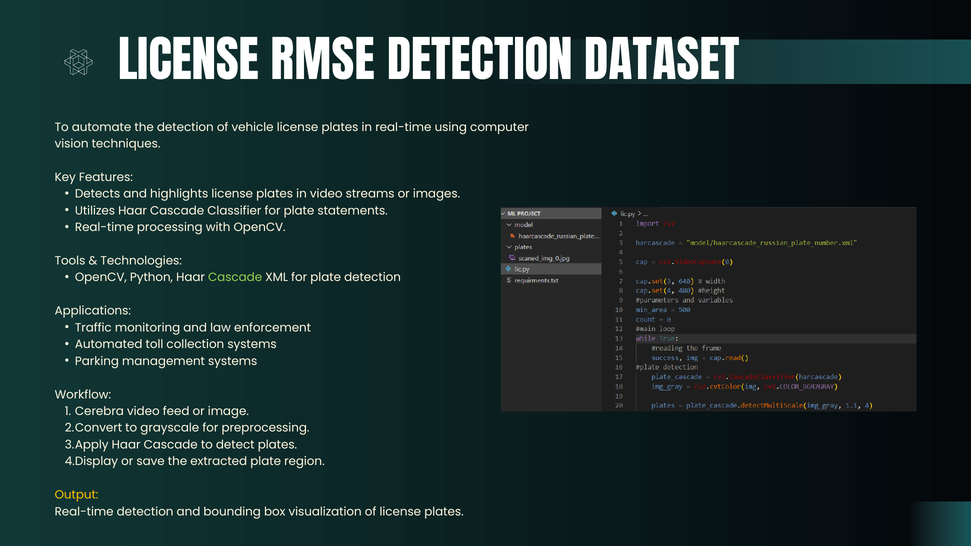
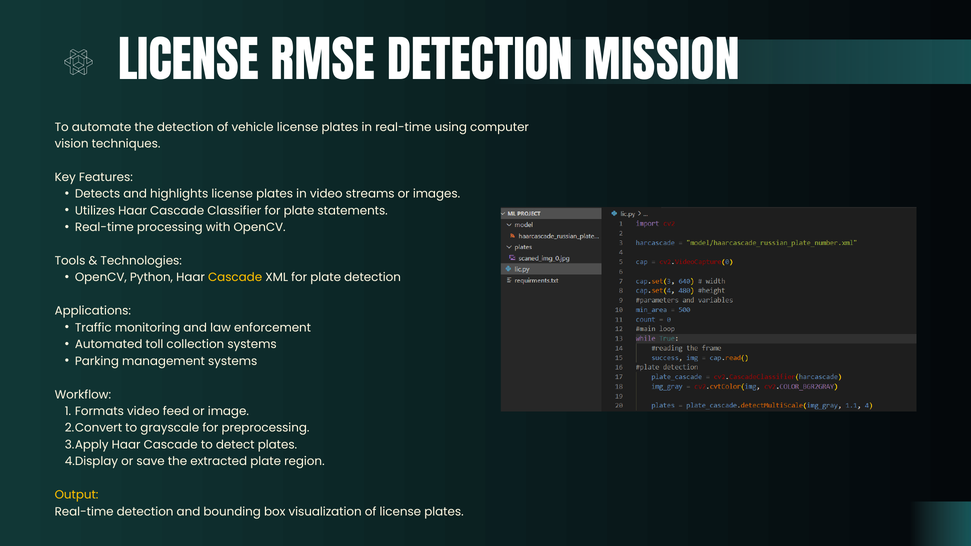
DATASET: DATASET -> MISSION
Cascade at (235, 278) colour: light green -> yellow
Cerebra: Cerebra -> Formats
